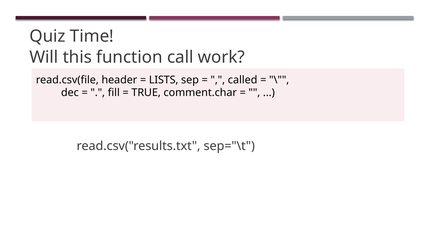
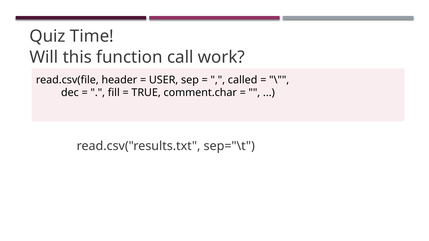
LISTS: LISTS -> USER
